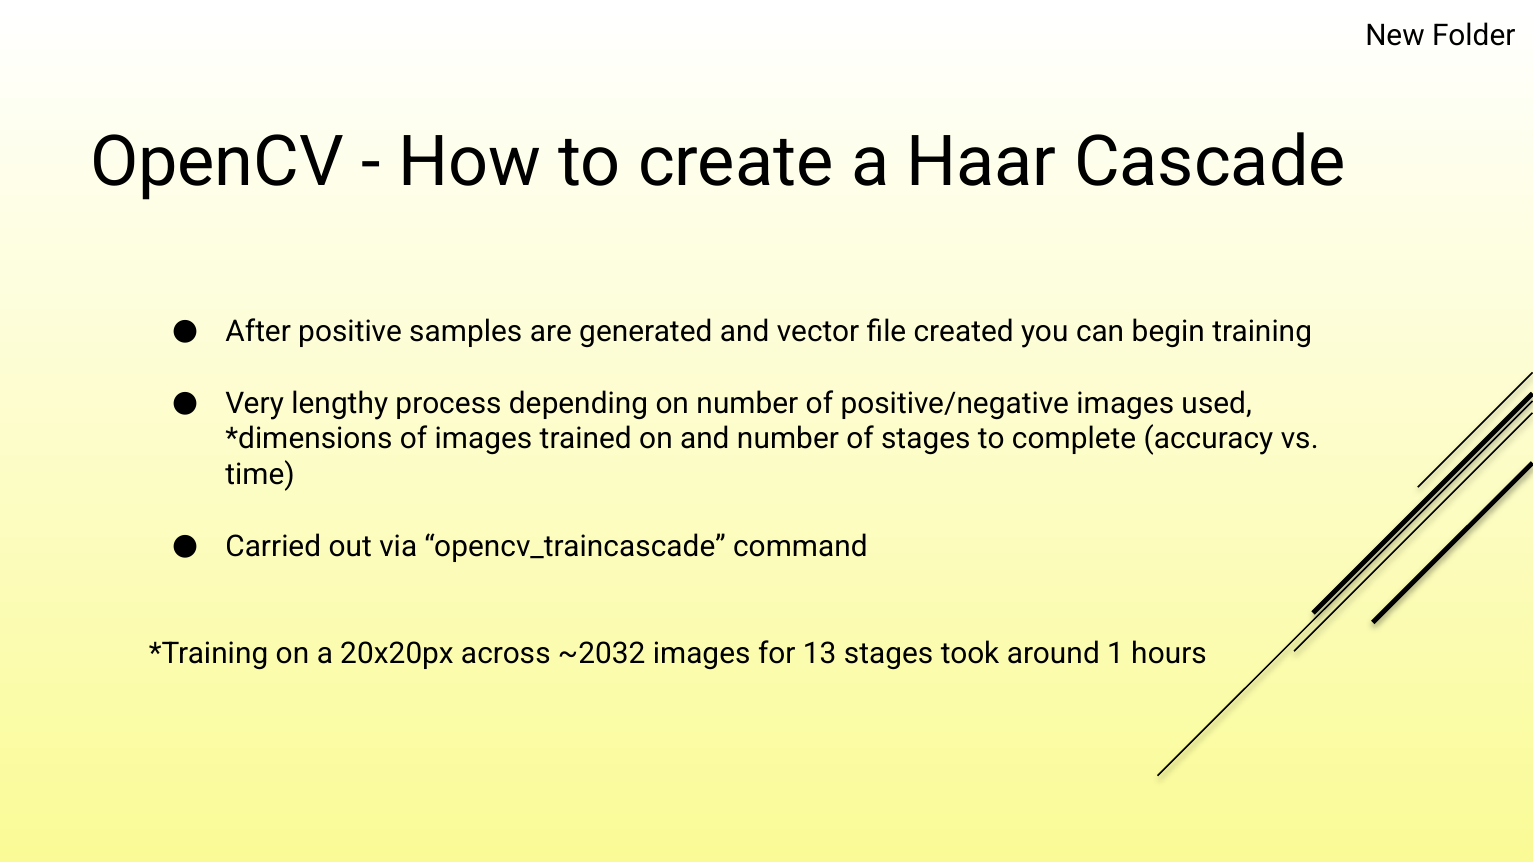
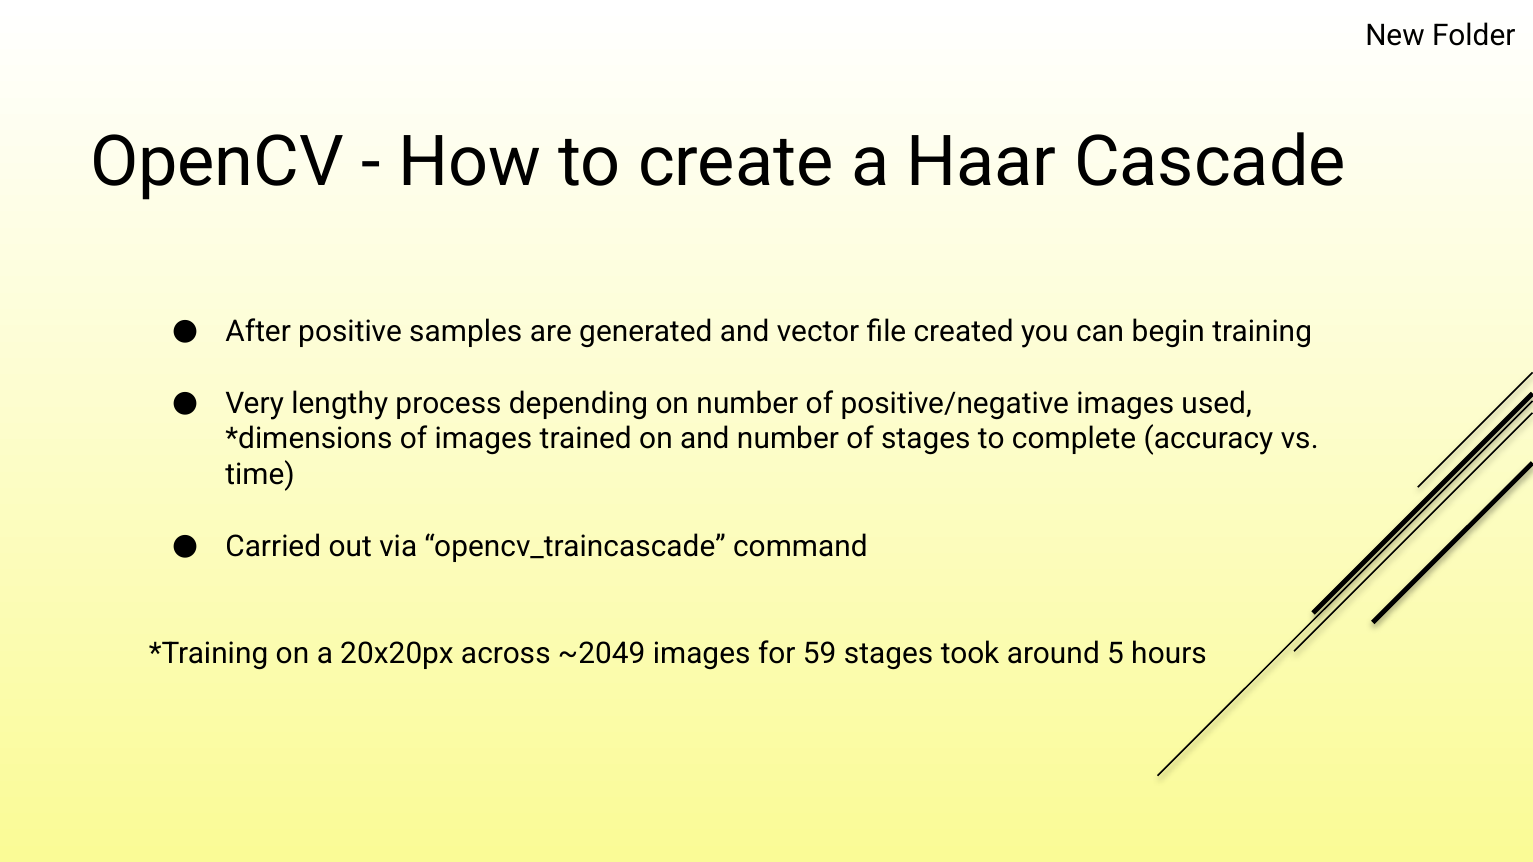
~2032: ~2032 -> ~2049
13: 13 -> 59
1: 1 -> 5
